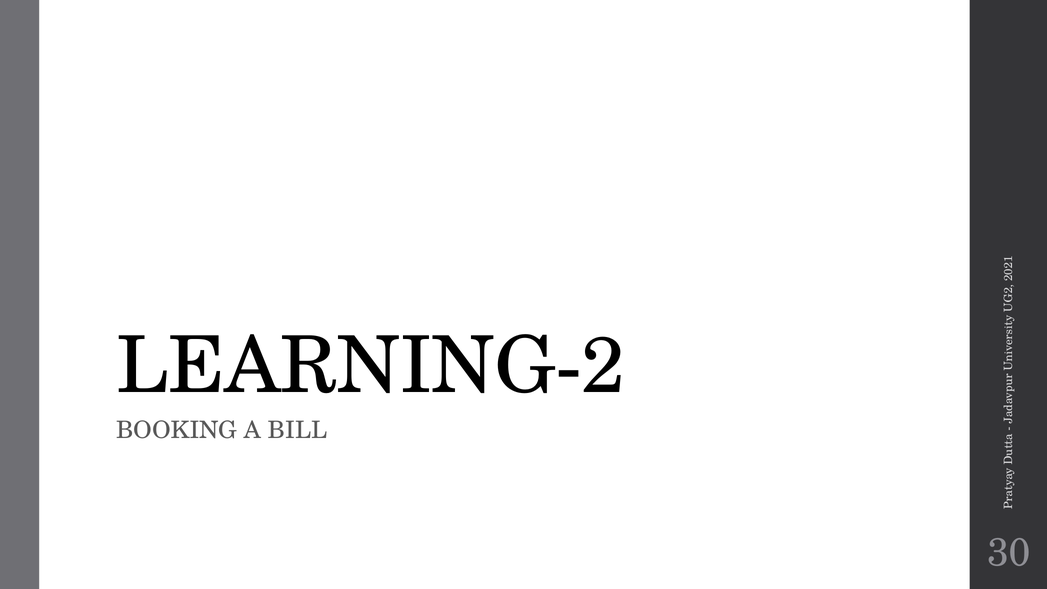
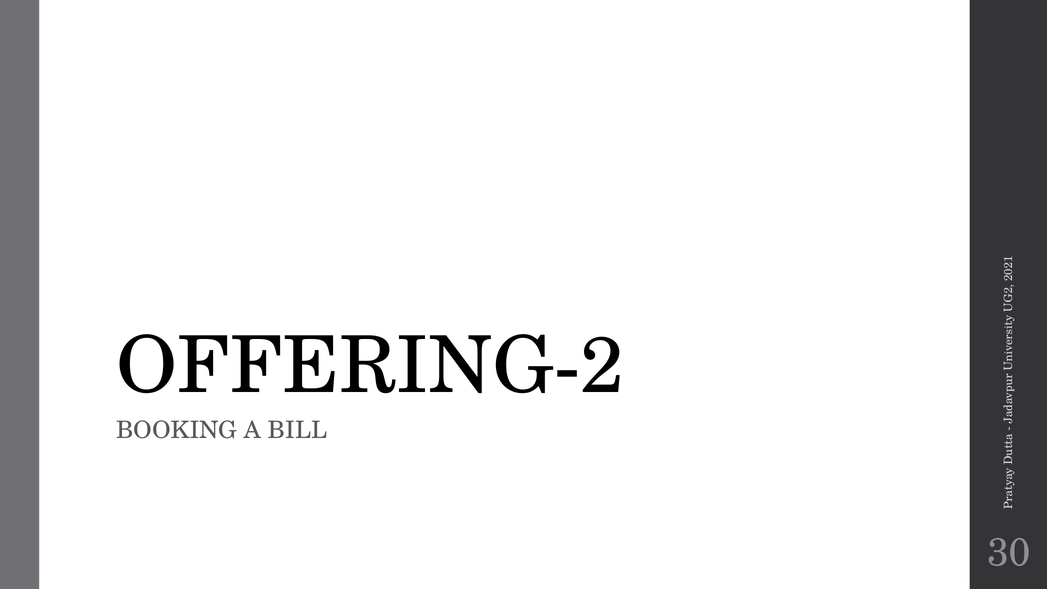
LEARNING-2: LEARNING-2 -> OFFERING-2
